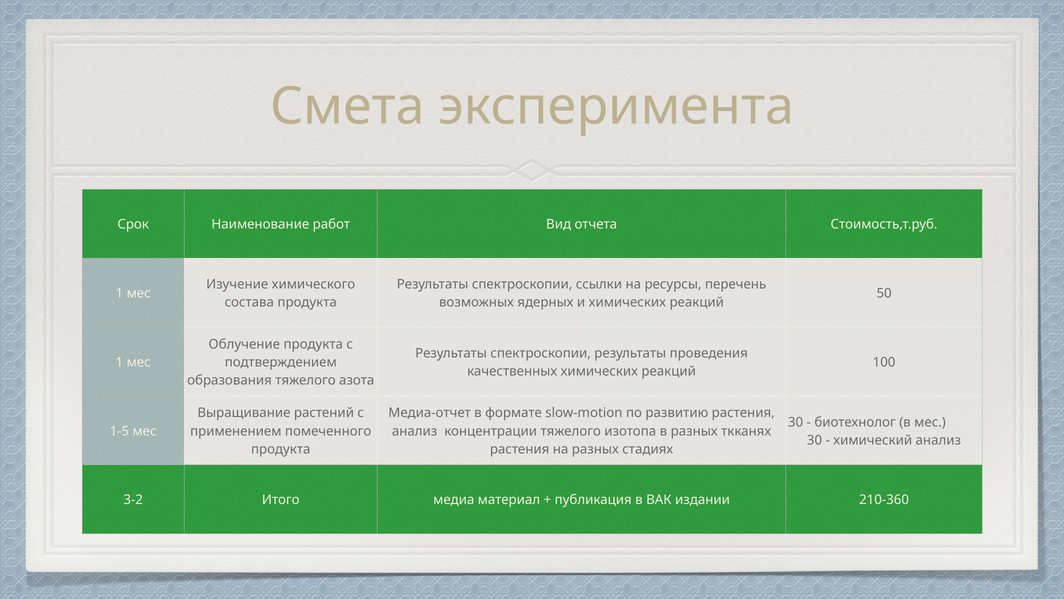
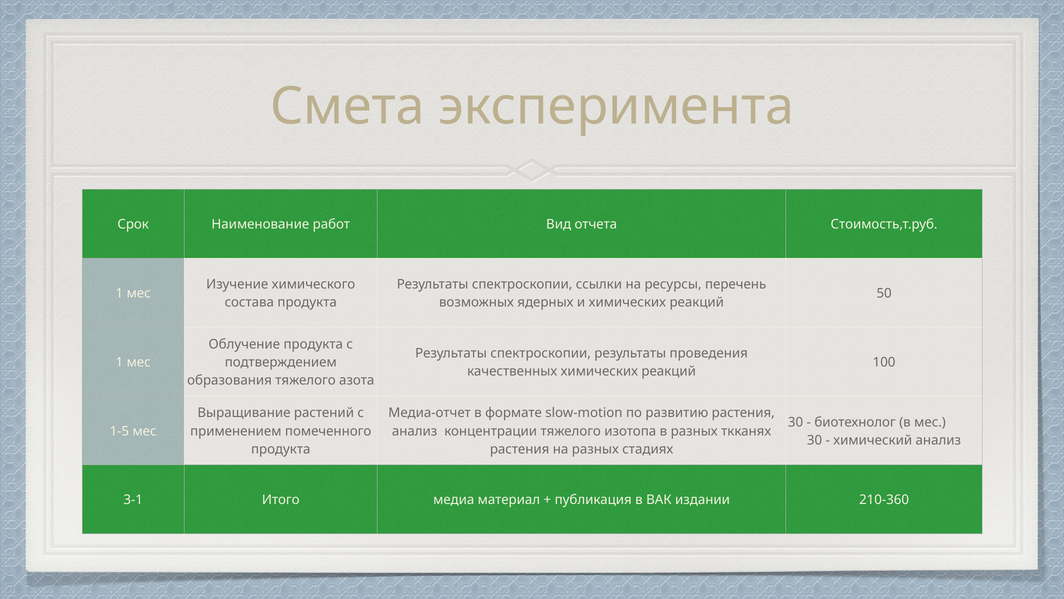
3-2: 3-2 -> 3-1
